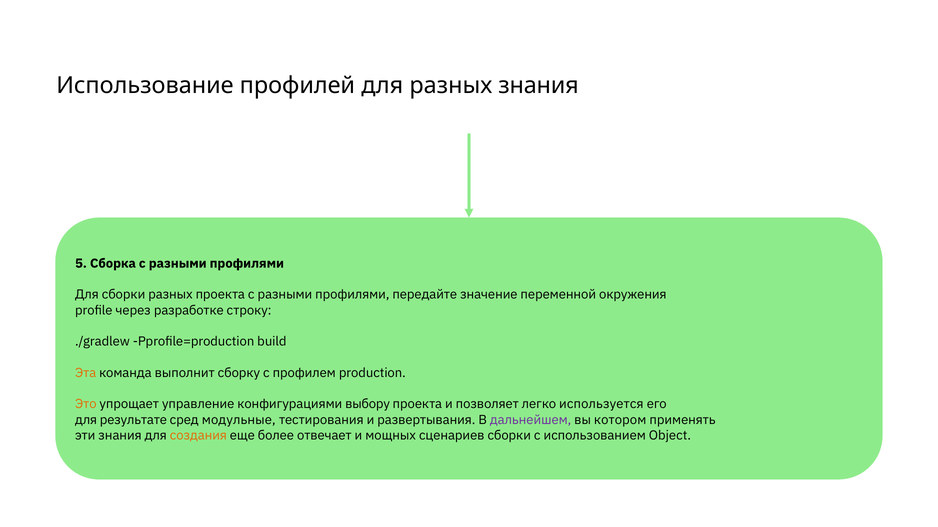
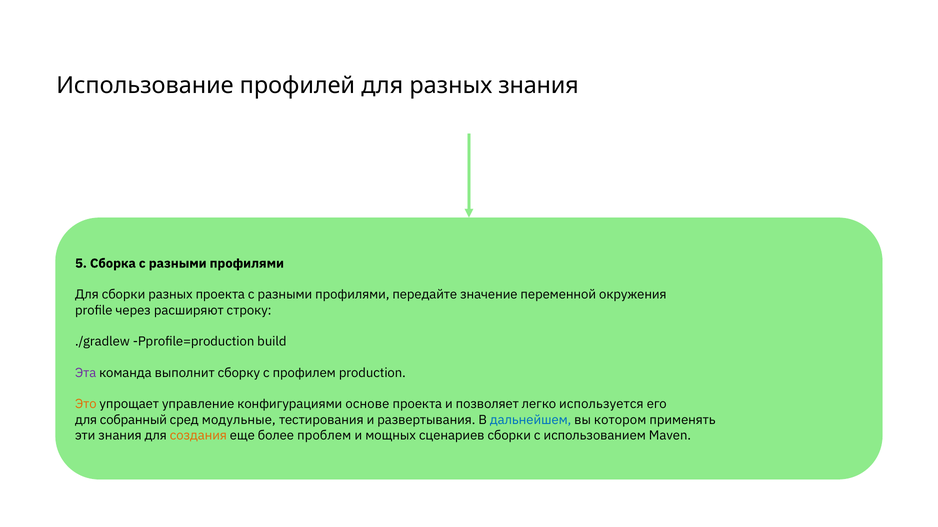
разработке: разработке -> расширяют
Эта colour: orange -> purple
выбору: выбору -> основе
результате: результате -> собранный
дальнейшем colour: purple -> blue
отвечает: отвечает -> проблем
Object: Object -> Maven
